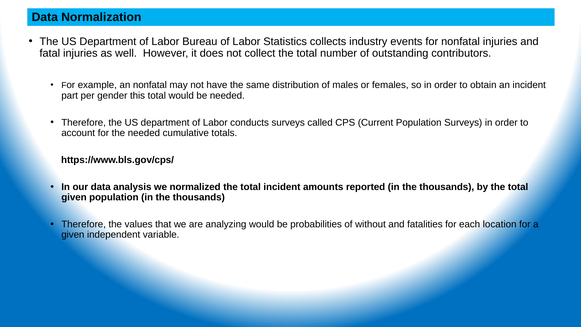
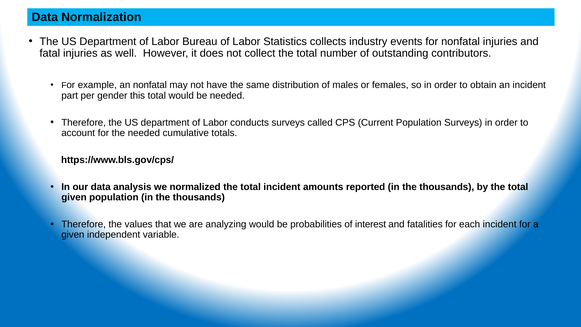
without: without -> interest
each location: location -> incident
